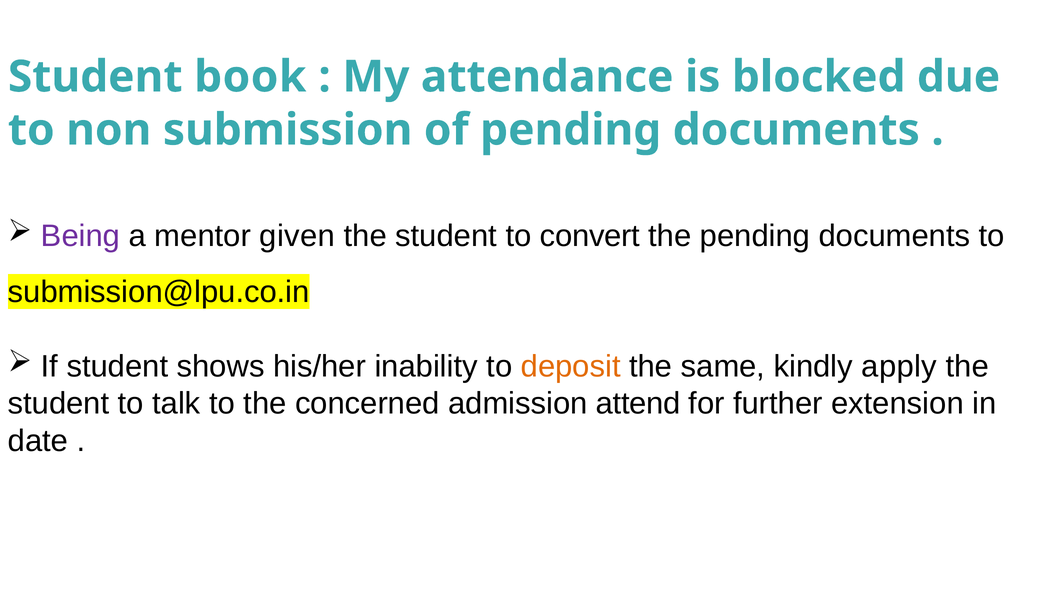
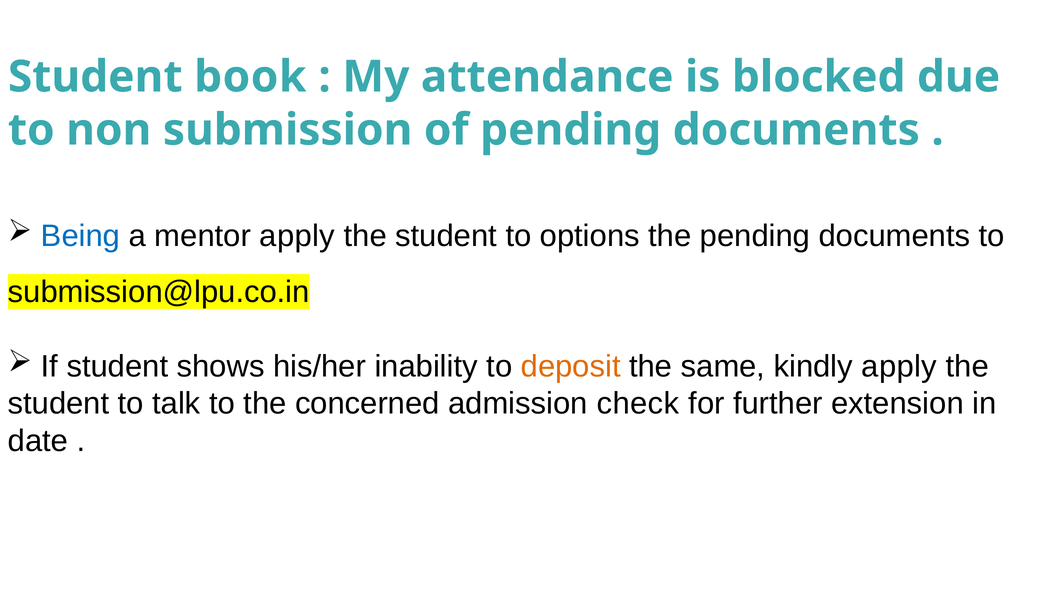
Being colour: purple -> blue
mentor given: given -> apply
convert: convert -> options
attend: attend -> check
